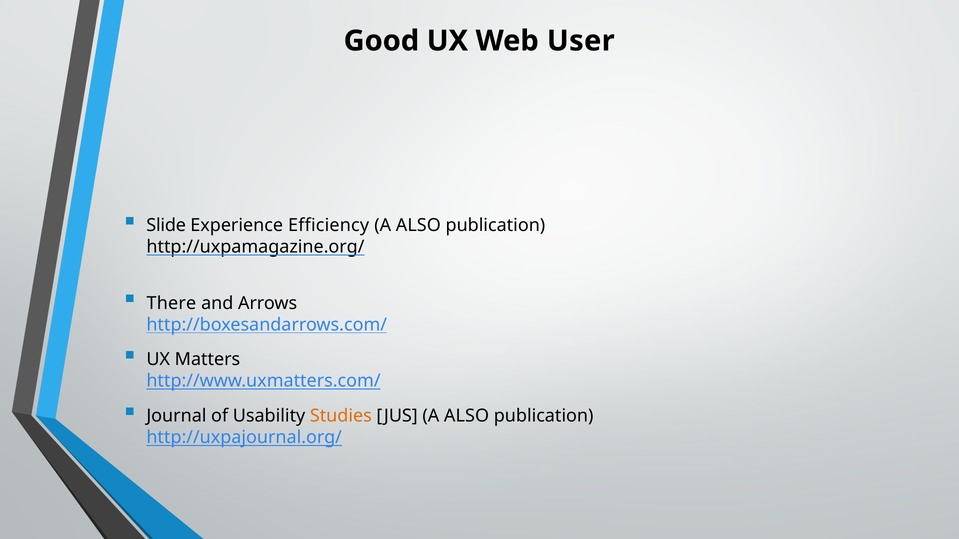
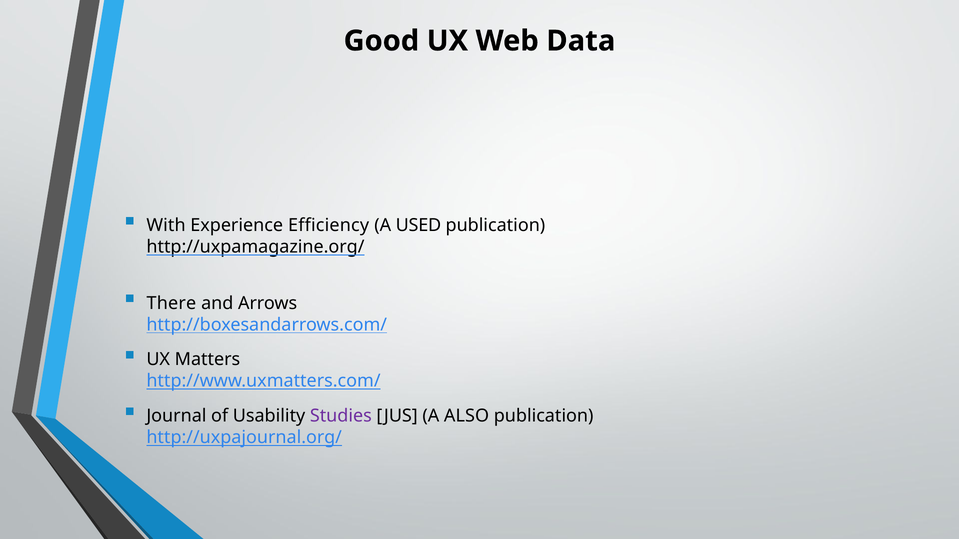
User: User -> Data
Slide: Slide -> With
ALSO at (418, 225): ALSO -> USED
Studies colour: orange -> purple
